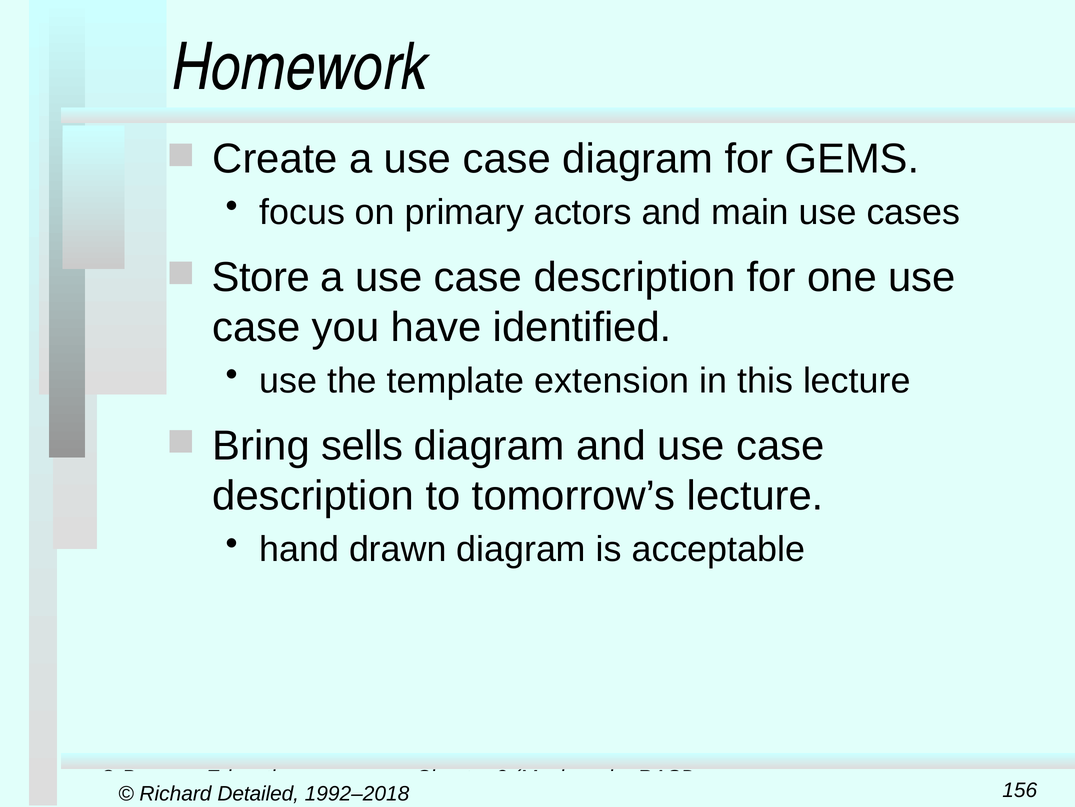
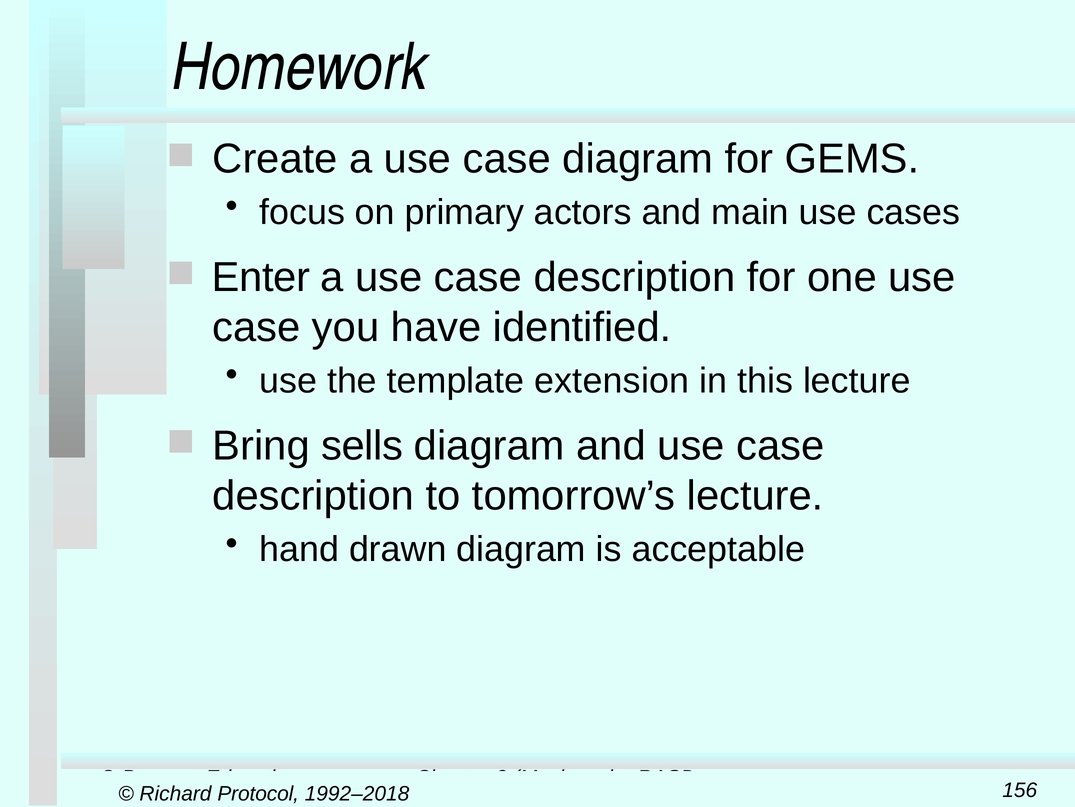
Store: Store -> Enter
Detailed: Detailed -> Protocol
